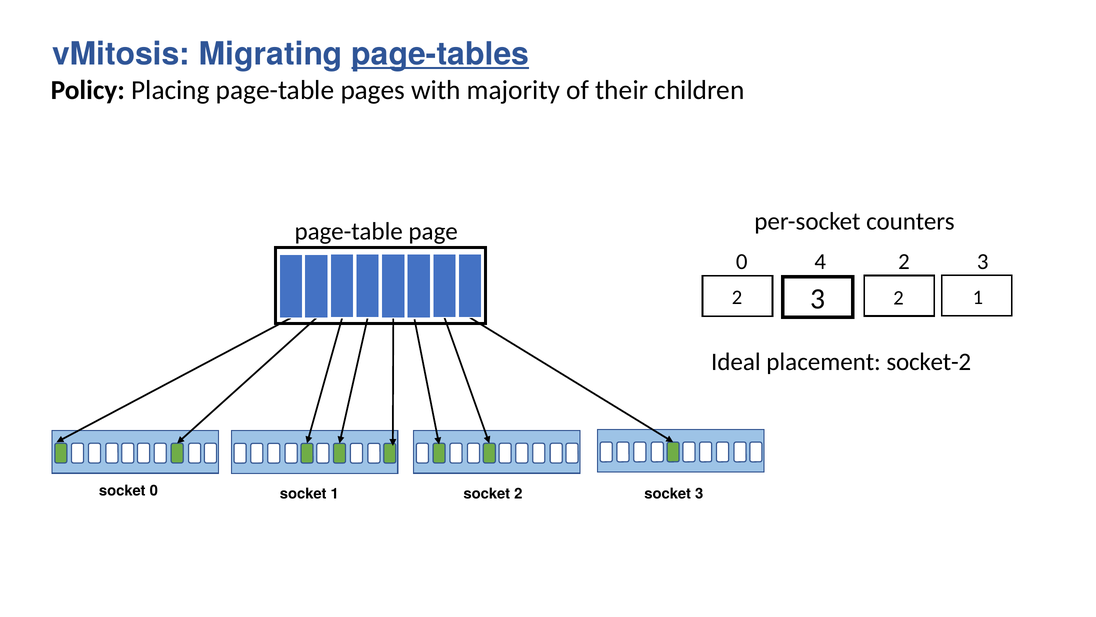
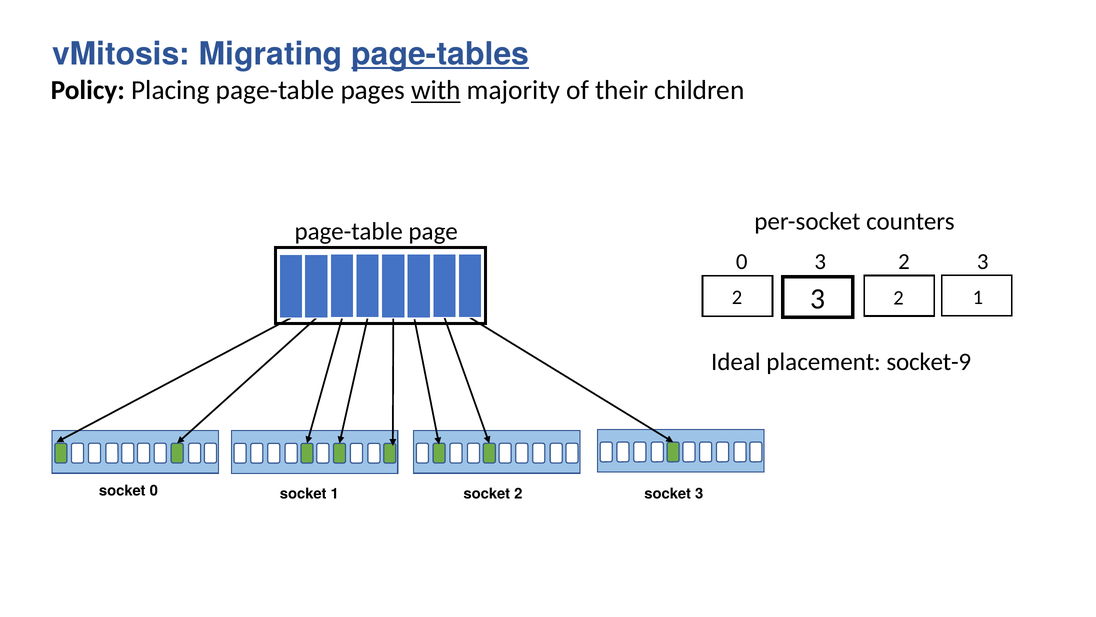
with underline: none -> present
0 4: 4 -> 3
socket-2: socket-2 -> socket-9
